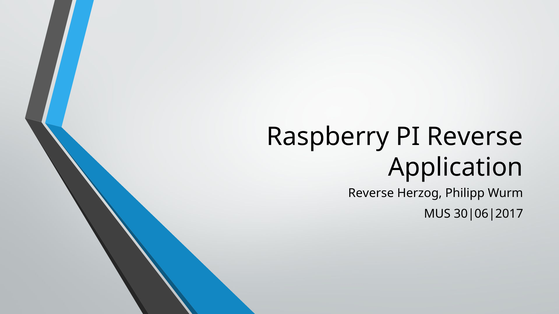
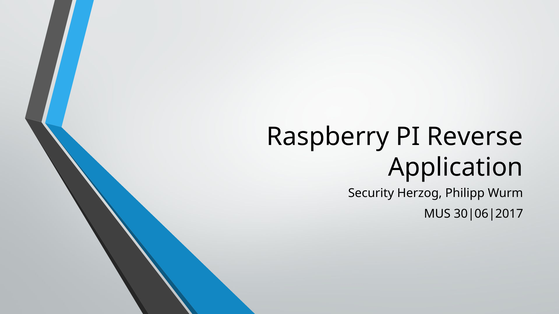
Reverse at (371, 194): Reverse -> Security
